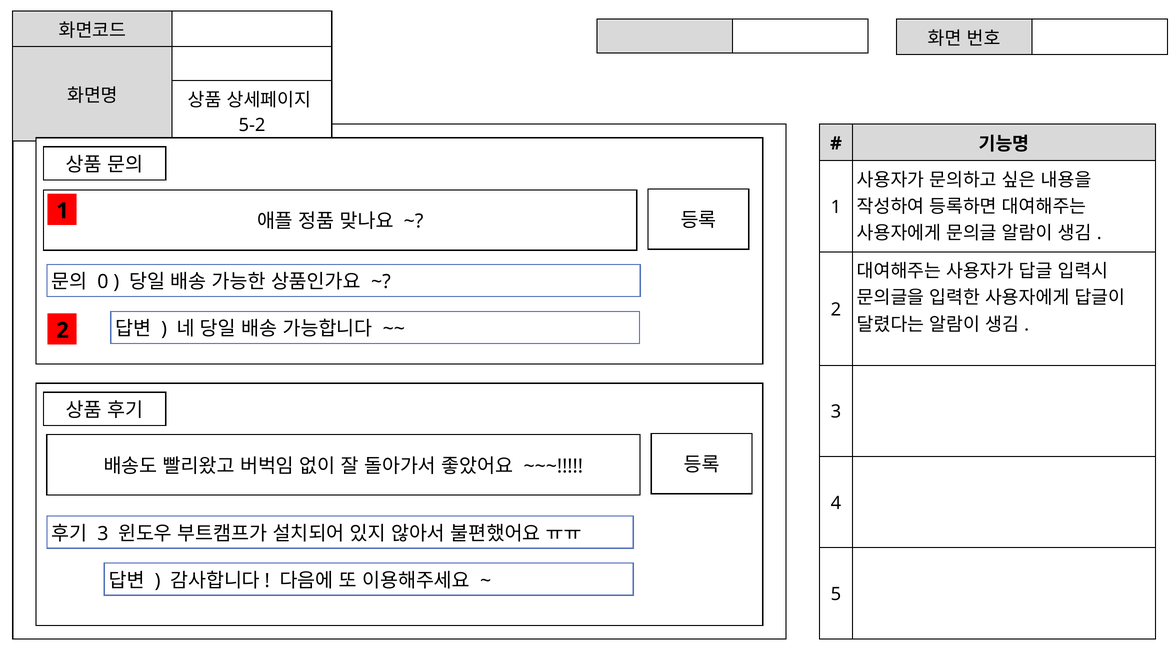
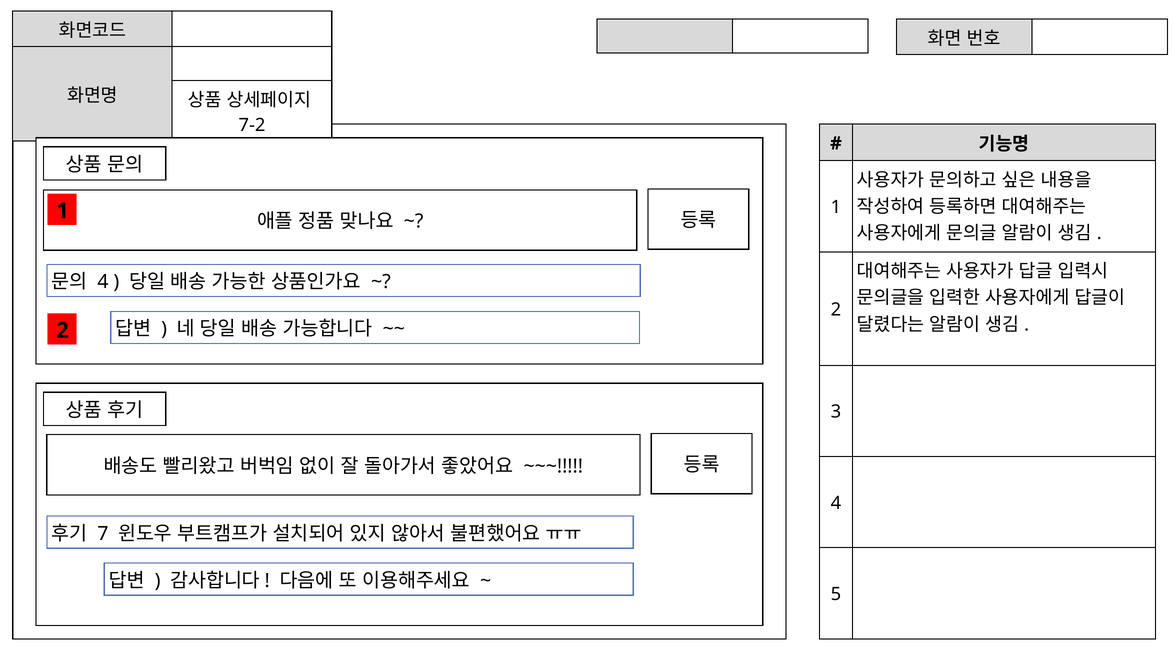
5-2: 5-2 -> 7-2
0 at (103, 282): 0 -> 4
3 at (103, 534): 3 -> 7
